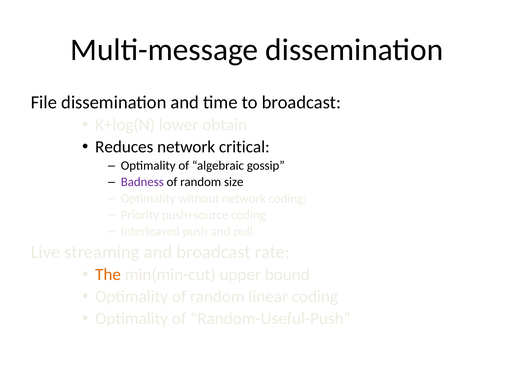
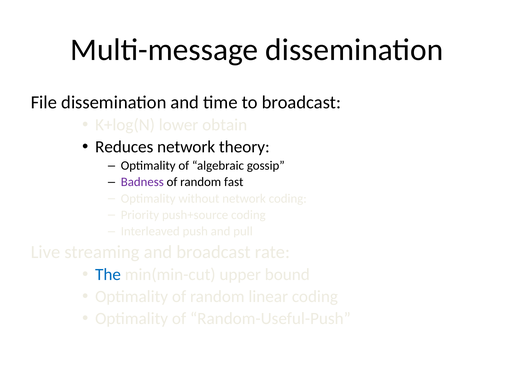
critical: critical -> theory
size: size -> fast
The colour: orange -> blue
